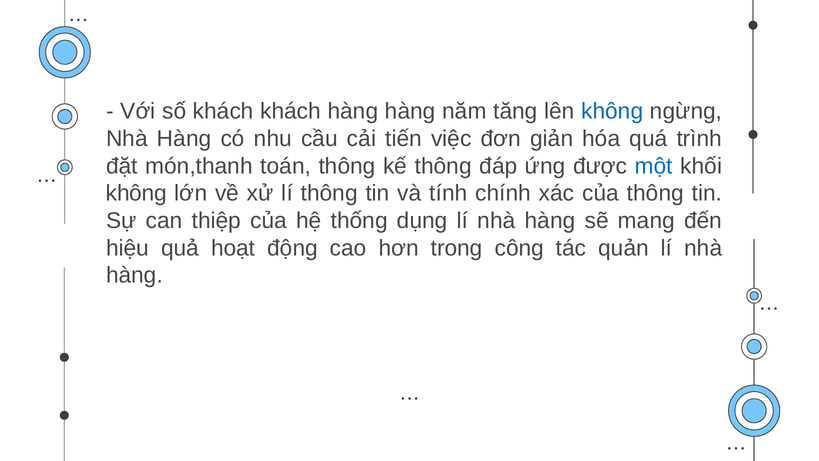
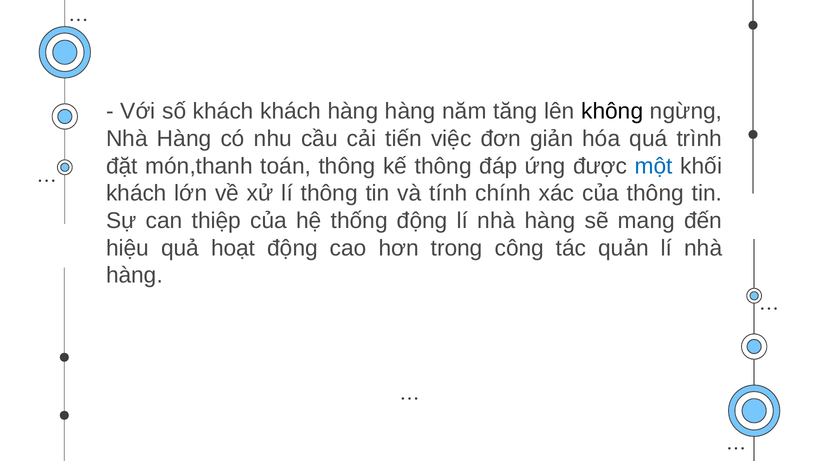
không at (612, 111) colour: blue -> black
không at (136, 193): không -> khách
thống dụng: dụng -> động
